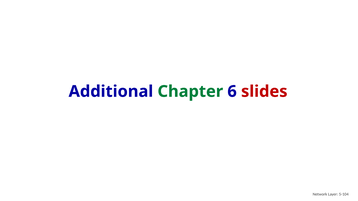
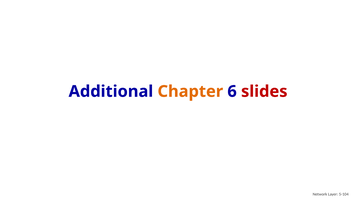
Chapter colour: green -> orange
